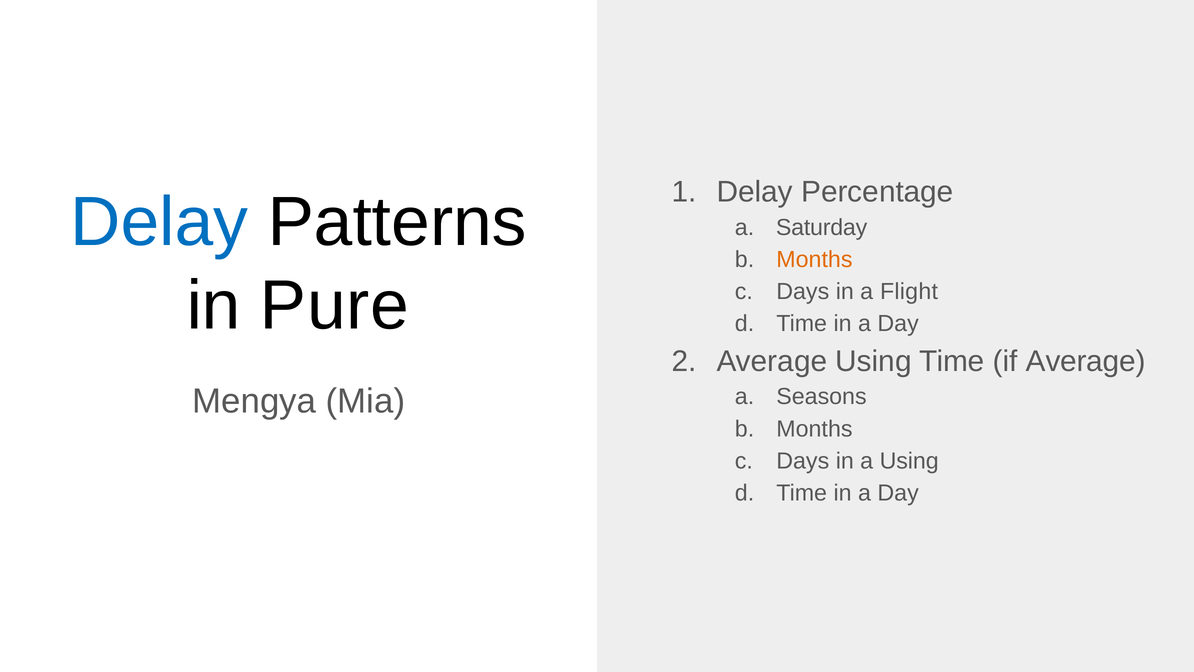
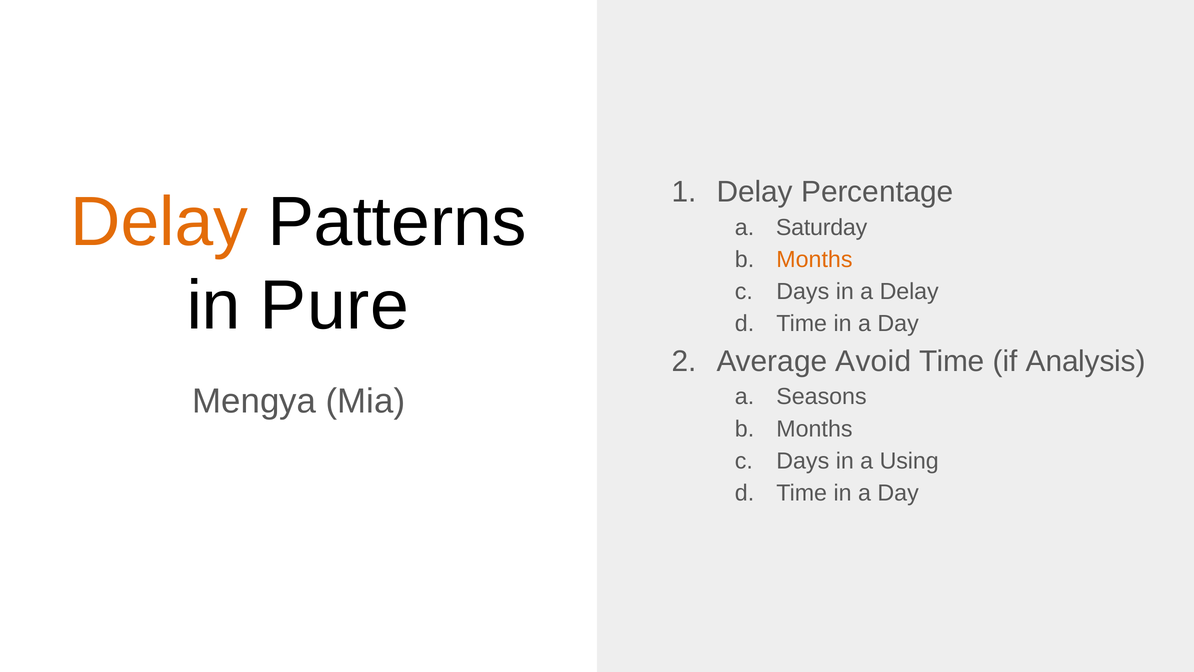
Delay at (159, 222) colour: blue -> orange
a Flight: Flight -> Delay
Average Using: Using -> Avoid
if Average: Average -> Analysis
